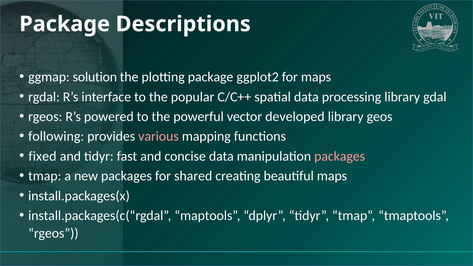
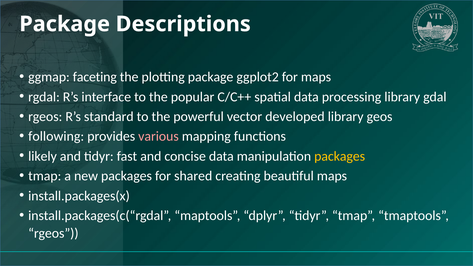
solution: solution -> faceting
powered: powered -> standard
fixed: fixed -> likely
packages at (340, 156) colour: pink -> yellow
